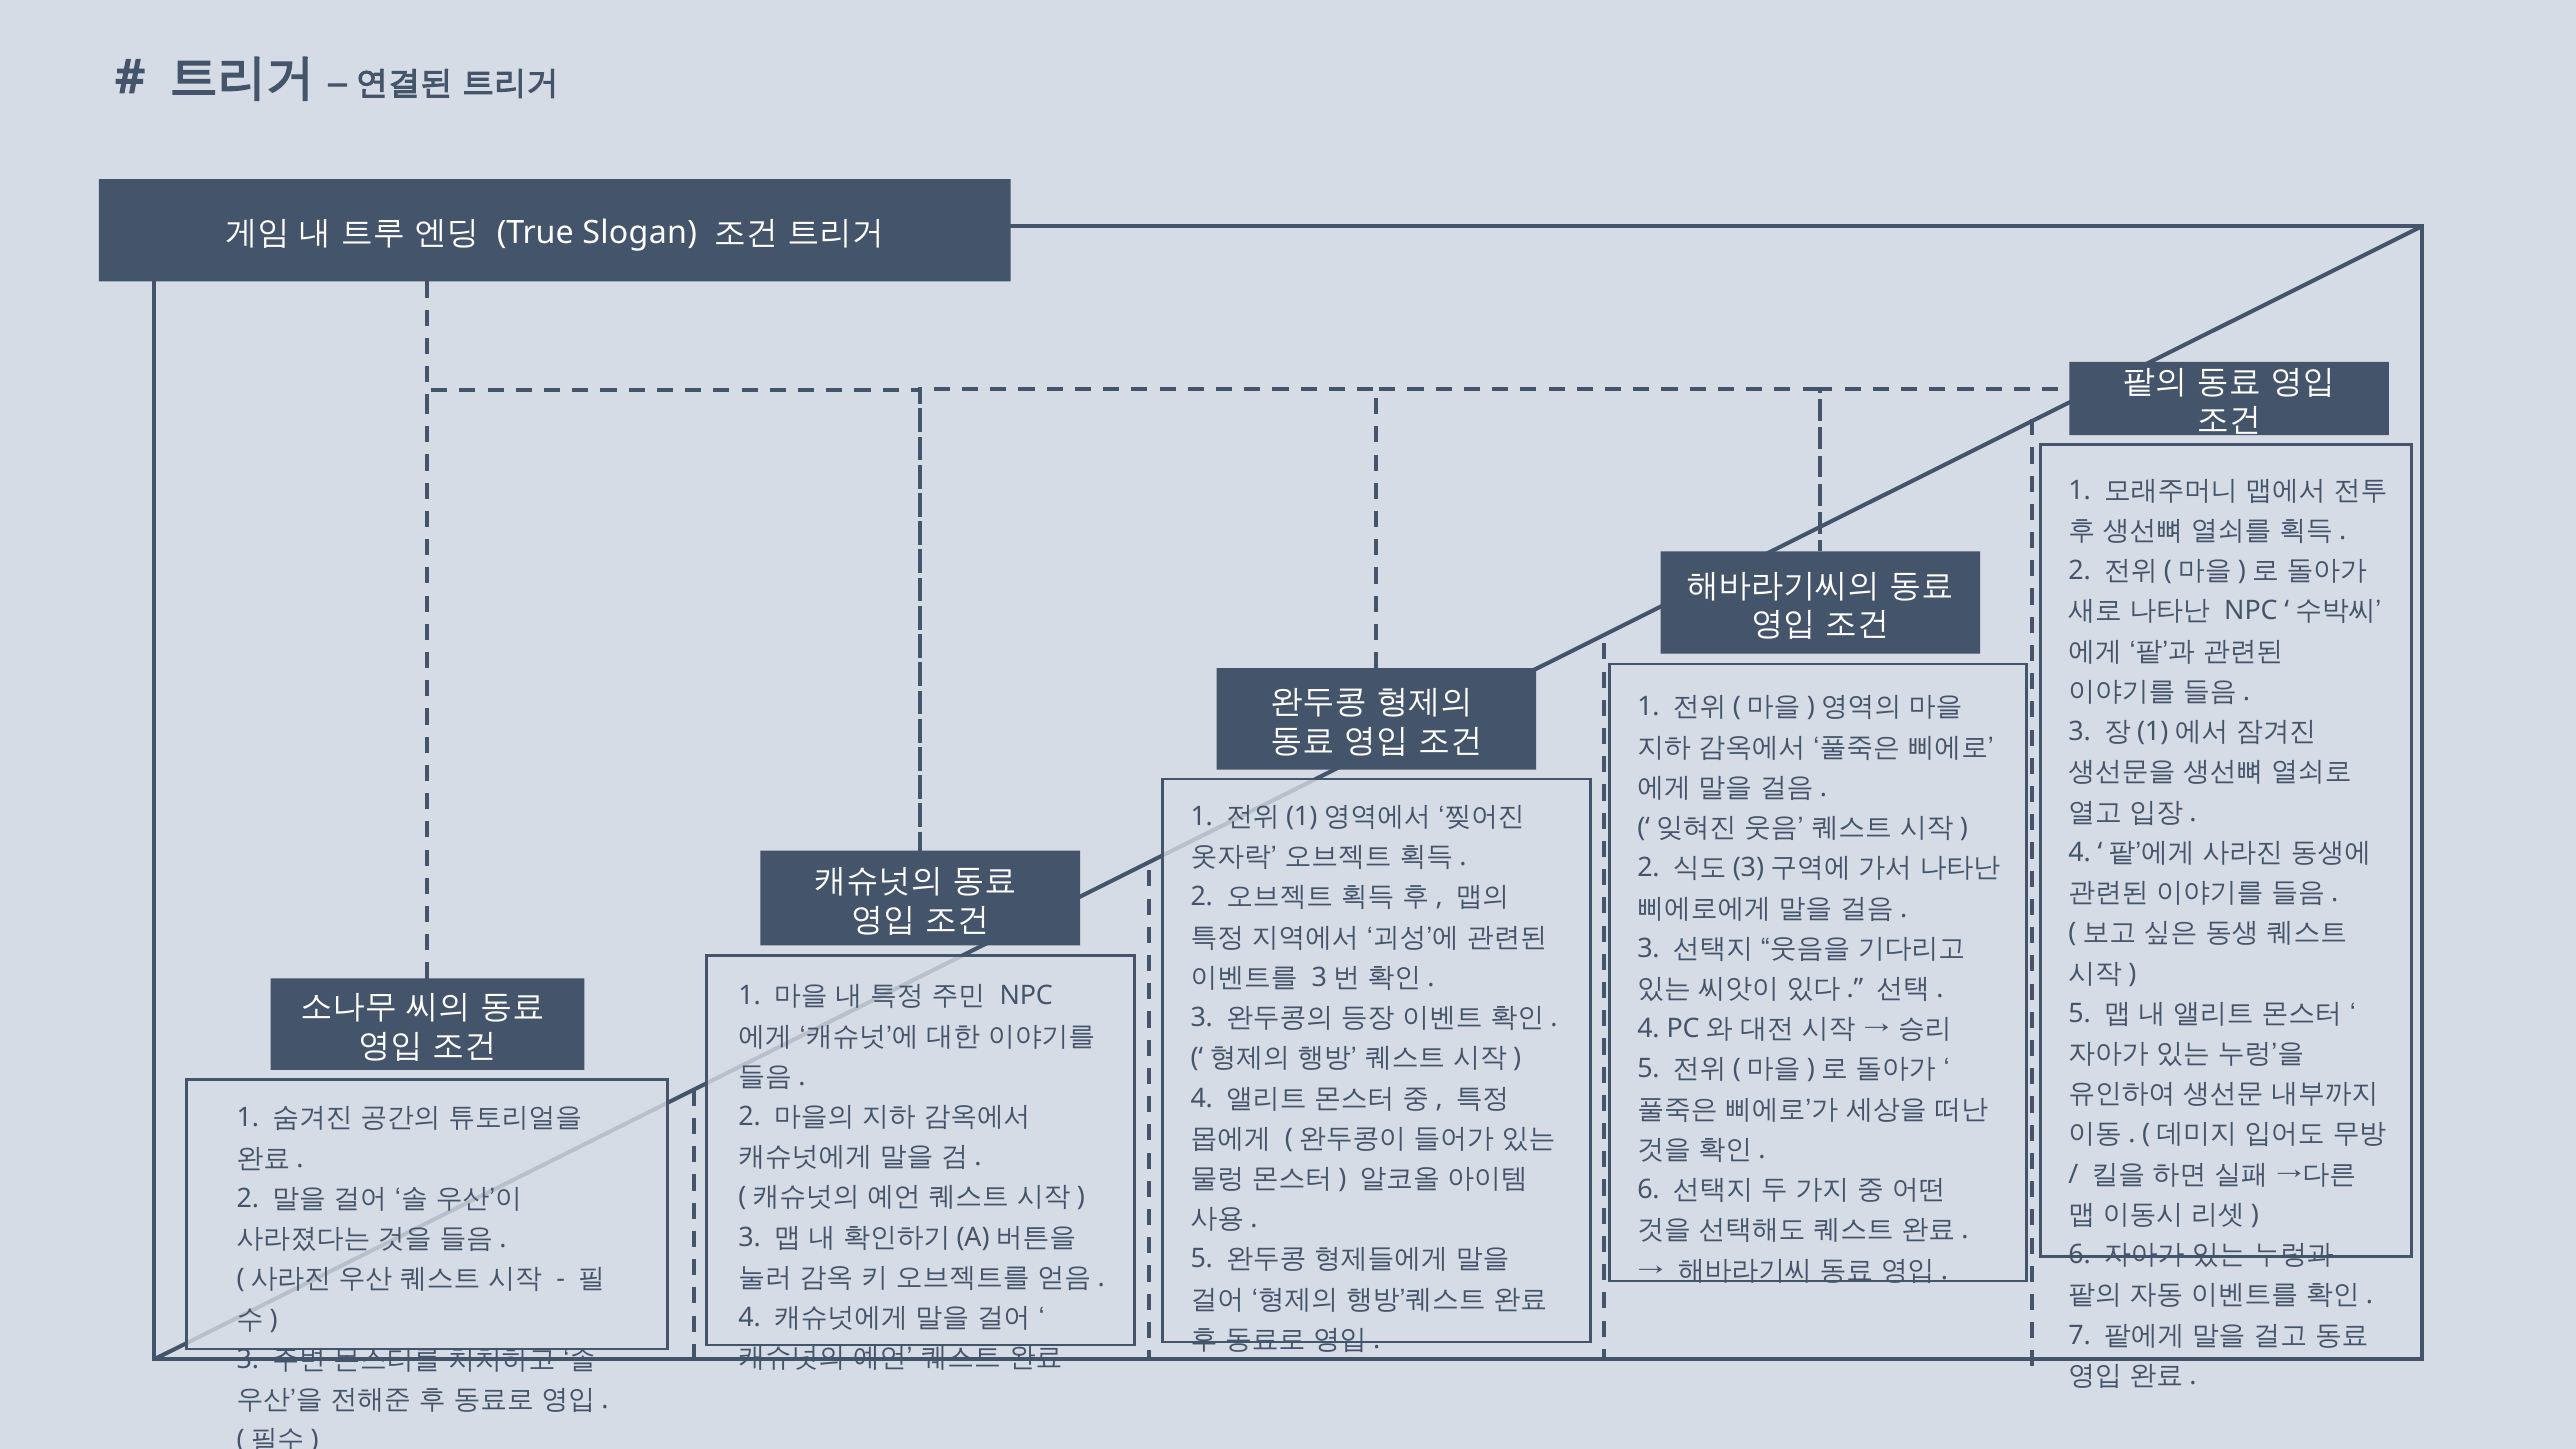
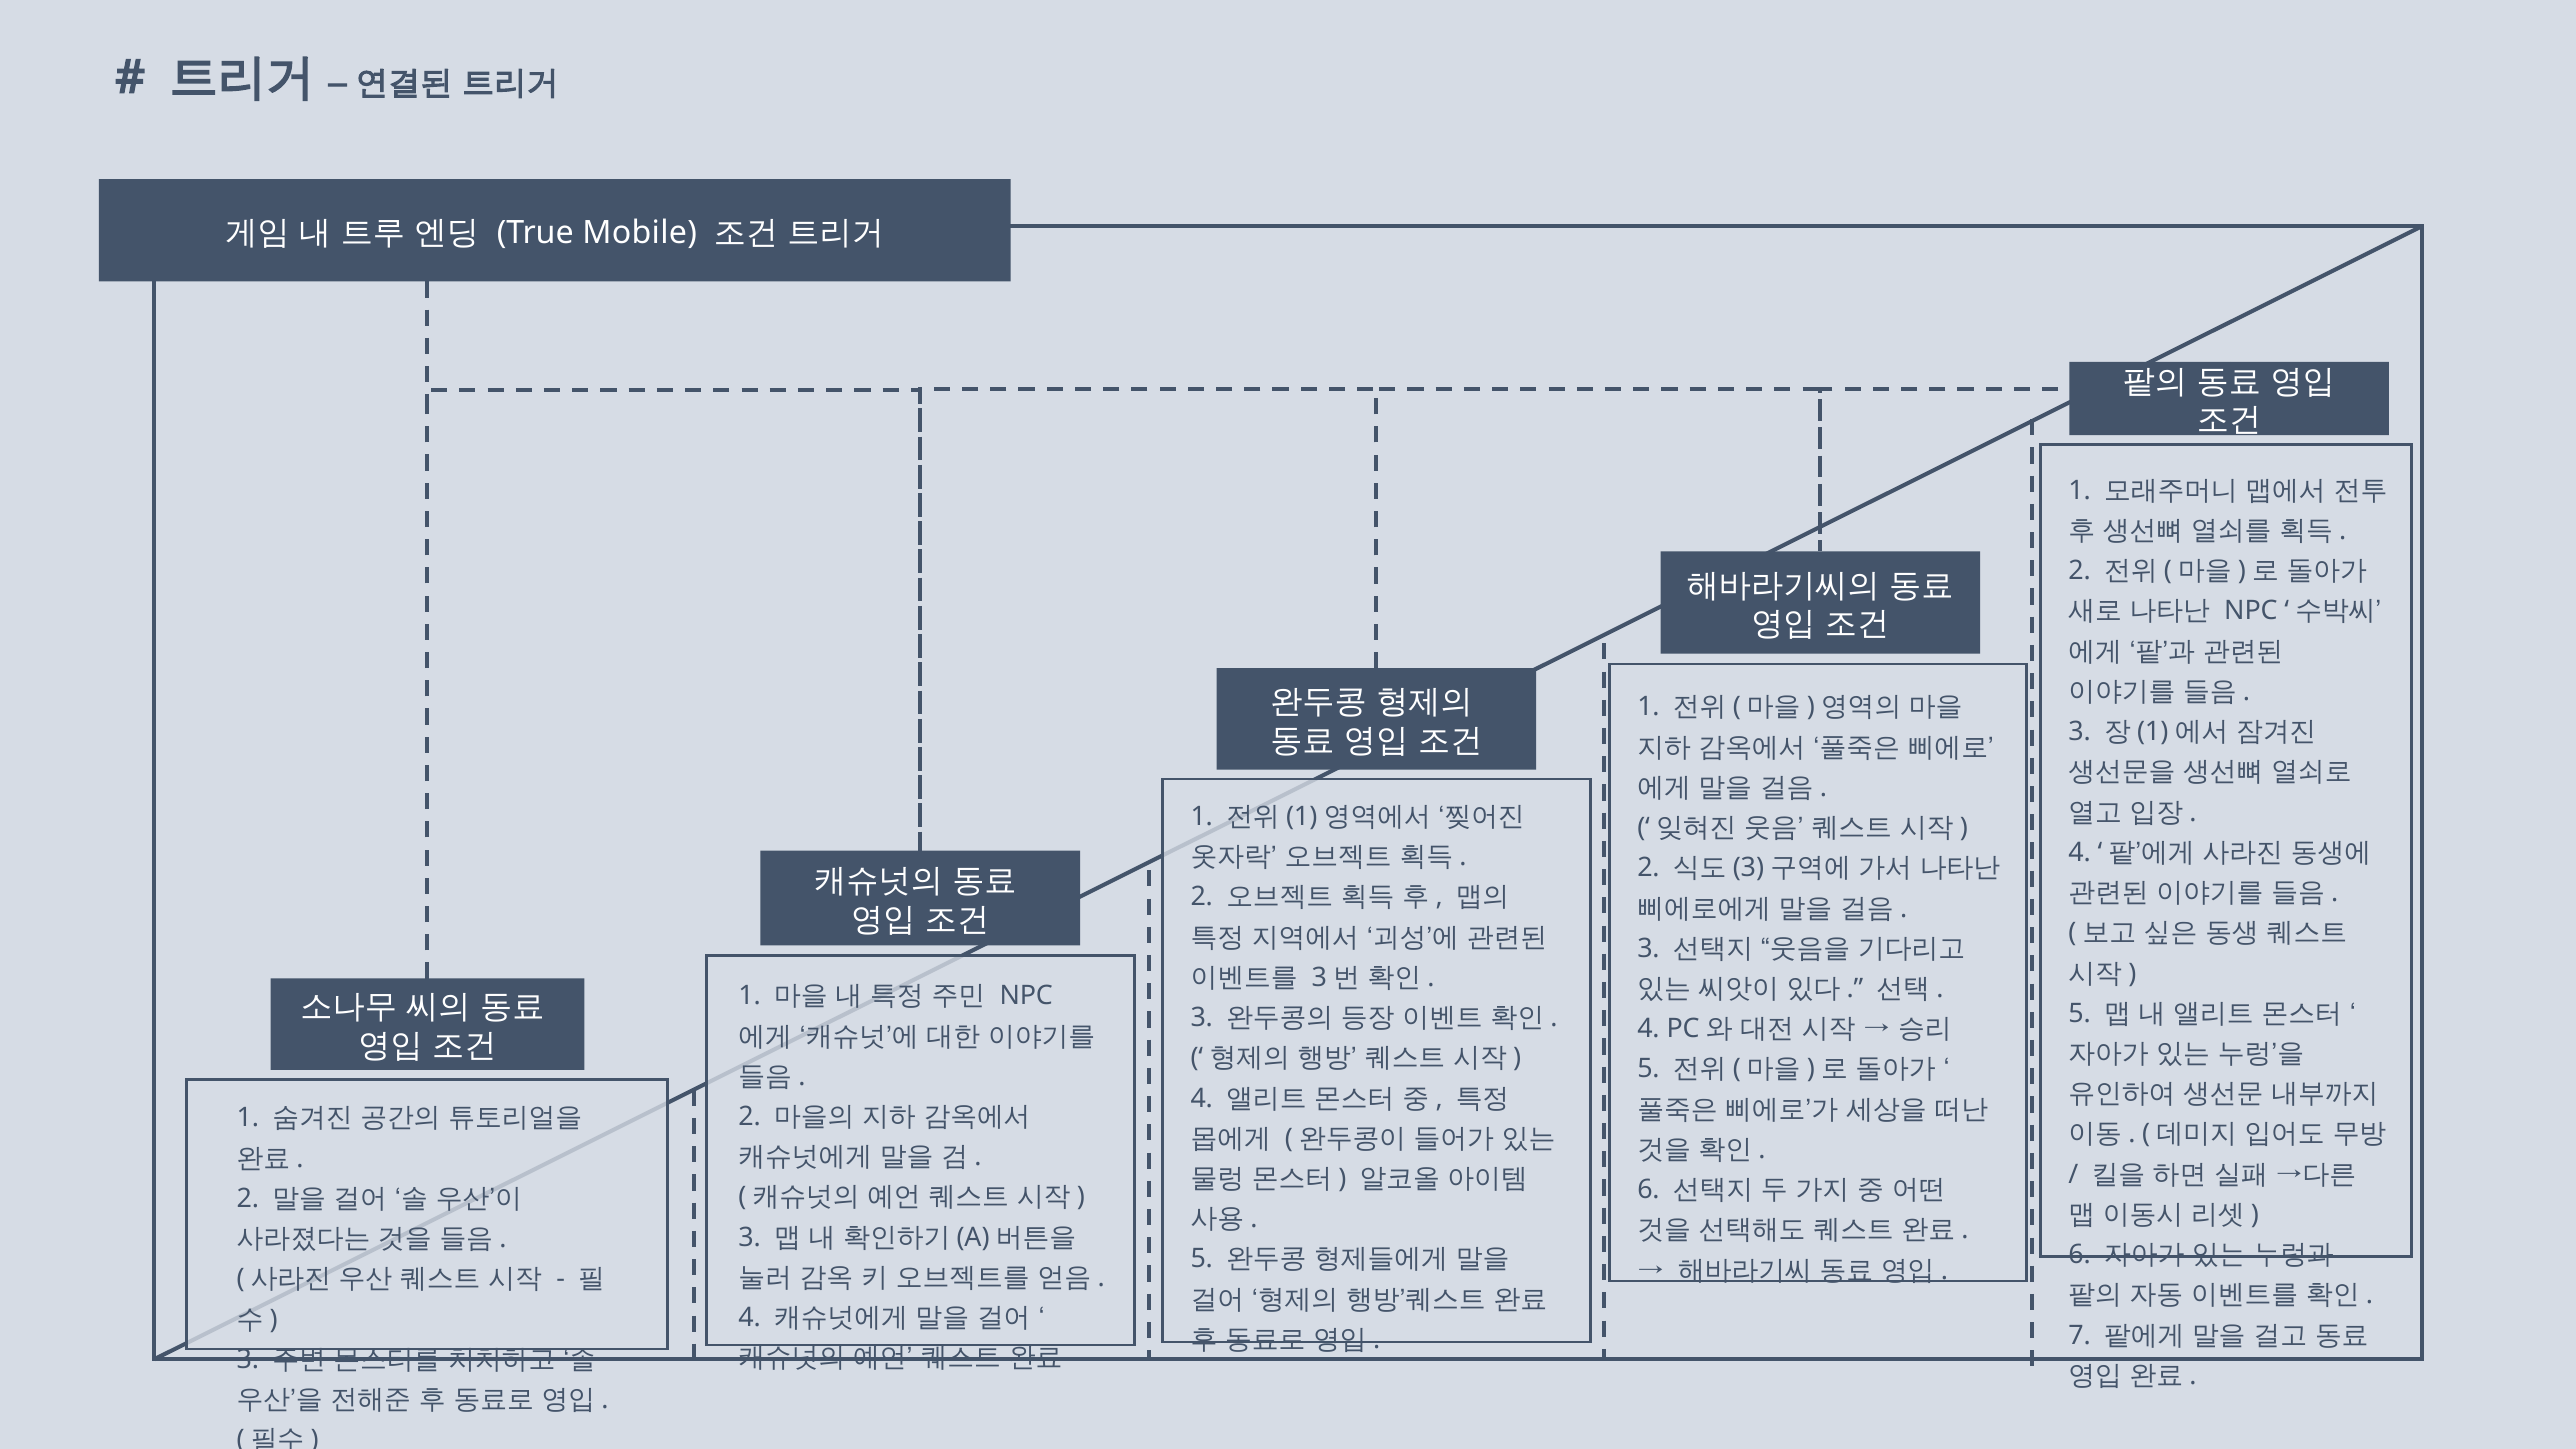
Slogan: Slogan -> Mobile
